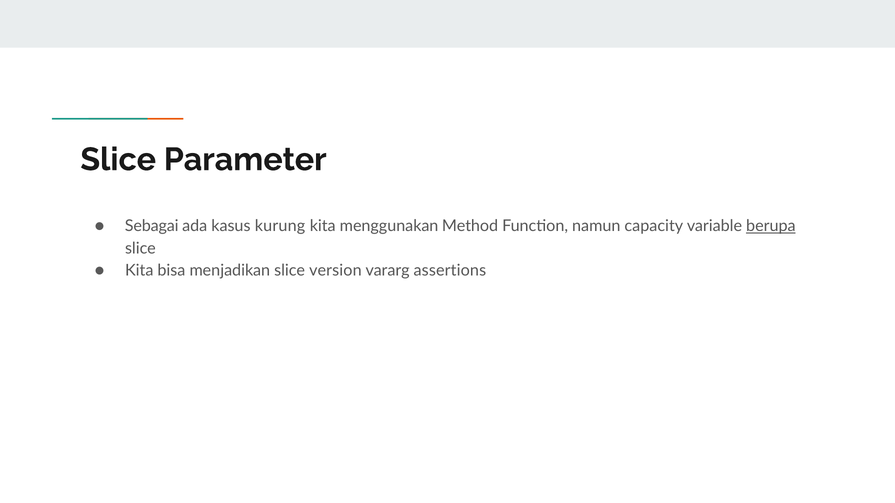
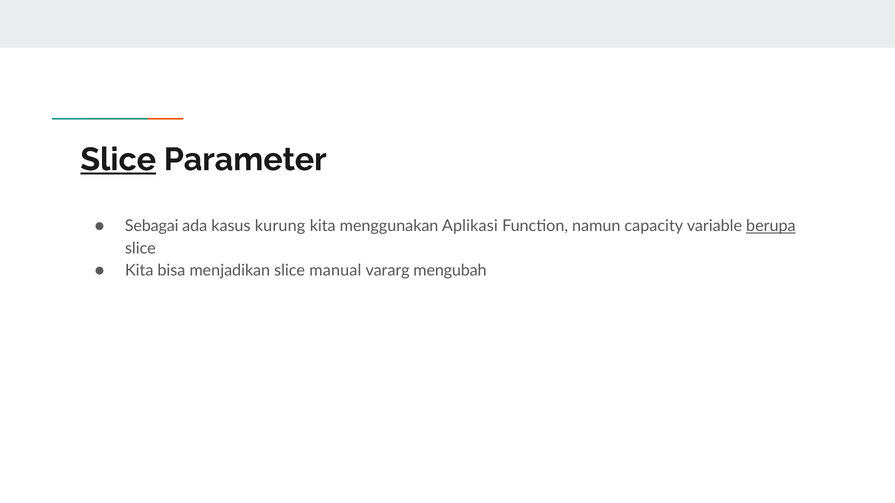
Slice at (118, 160) underline: none -> present
Method: Method -> Aplikasi
version: version -> manual
assertions: assertions -> mengubah
